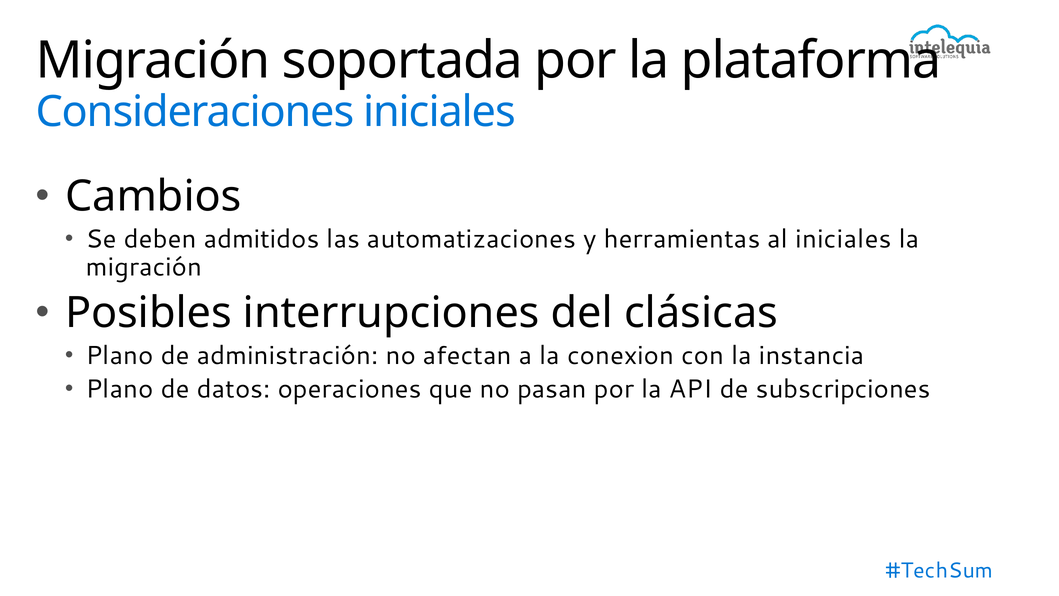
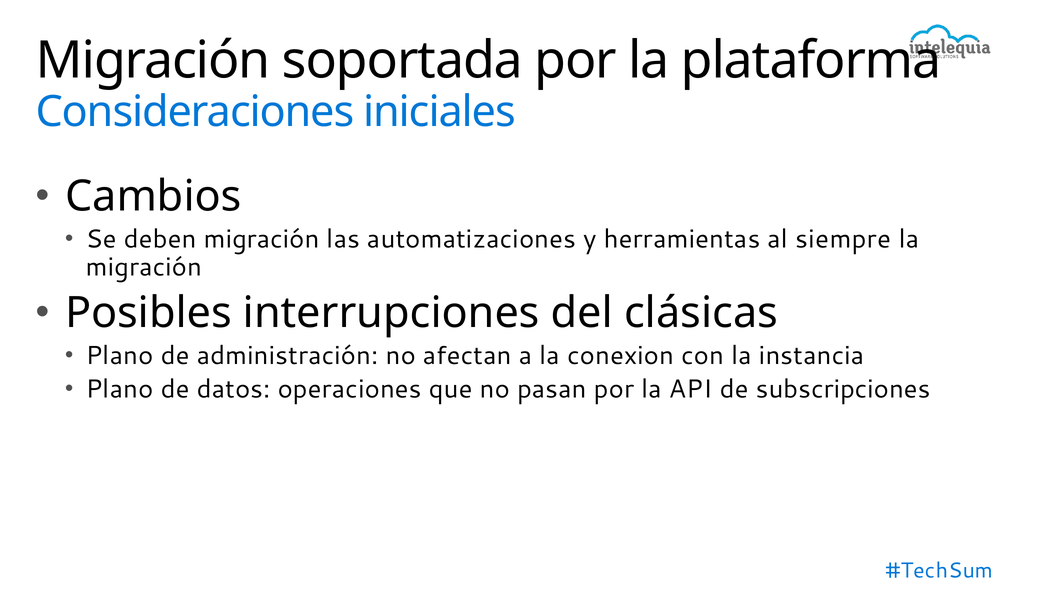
deben admitidos: admitidos -> migración
al iniciales: iniciales -> siempre
